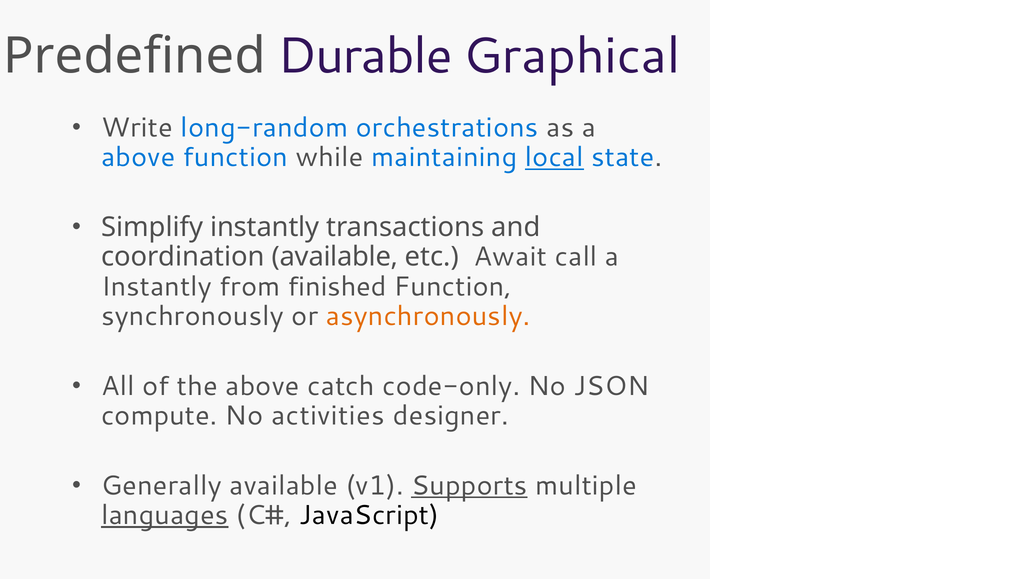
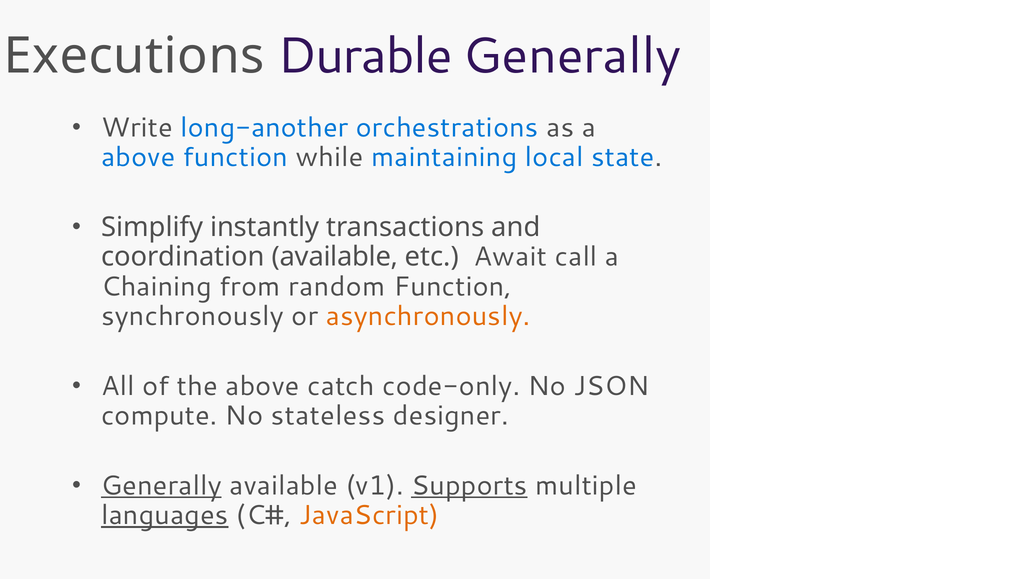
Predefined: Predefined -> Executions
Durable Graphical: Graphical -> Generally
long-random: long-random -> long-another
local underline: present -> none
Instantly at (157, 287): Instantly -> Chaining
finished: finished -> random
activities: activities -> stateless
Generally at (161, 486) underline: none -> present
JavaScript colour: black -> orange
